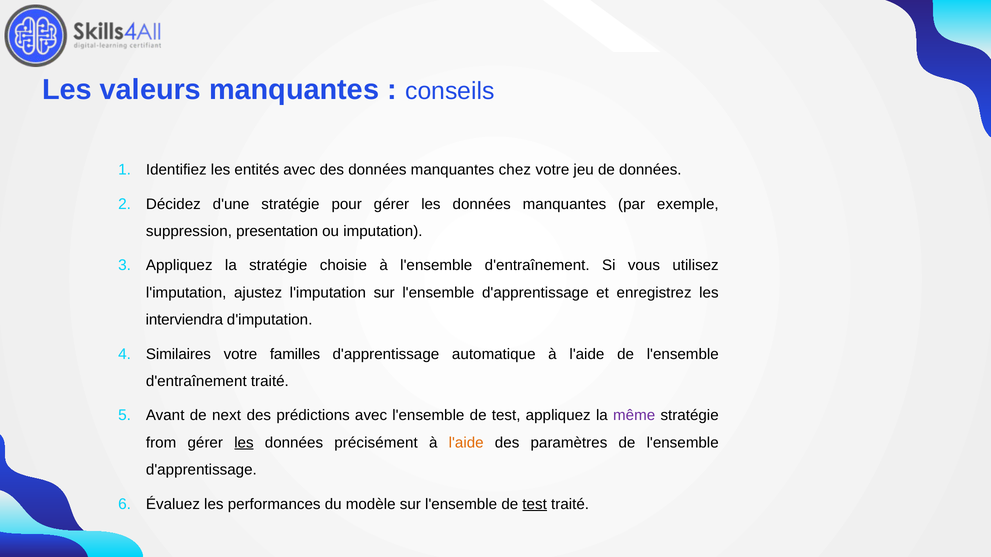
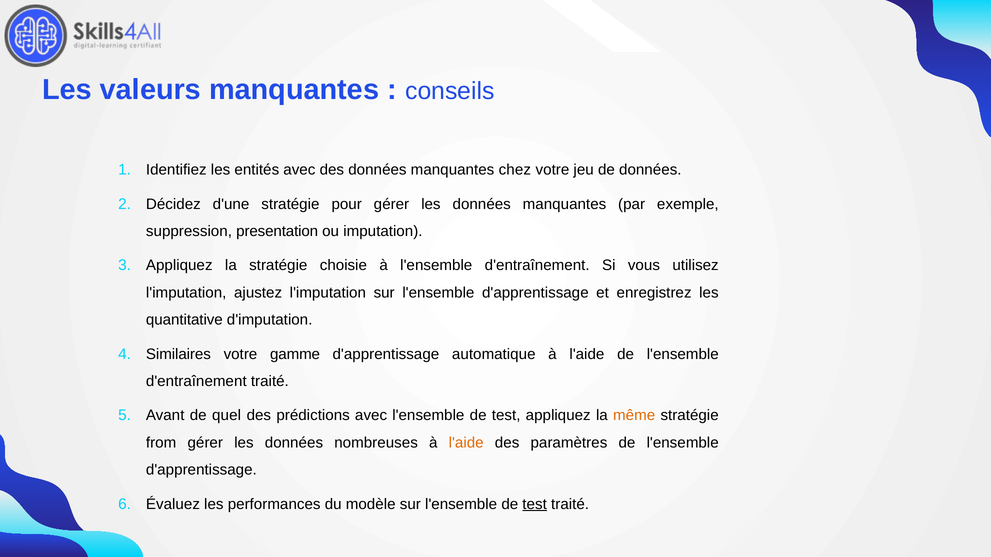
interviendra: interviendra -> quantitative
familles: familles -> gamme
next: next -> quel
même colour: purple -> orange
les at (244, 443) underline: present -> none
précisément: précisément -> nombreuses
